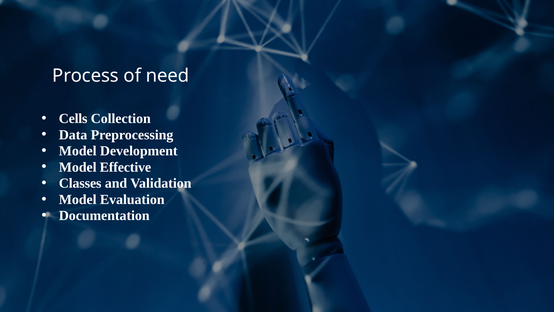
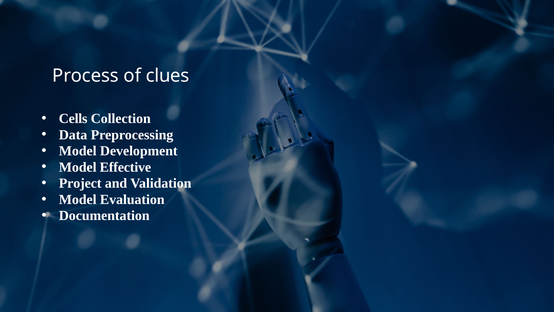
need: need -> clues
Classes: Classes -> Project
